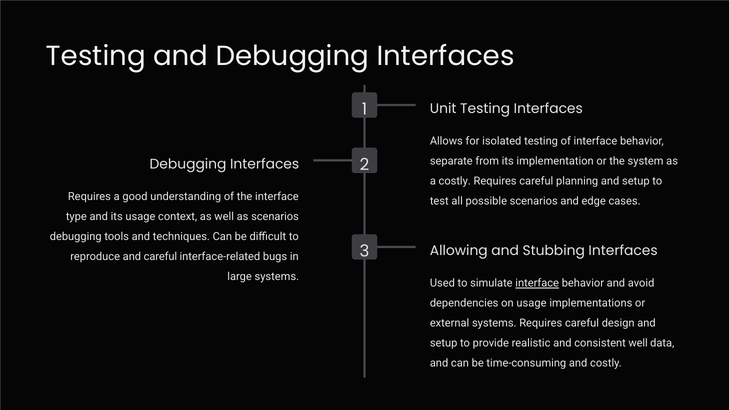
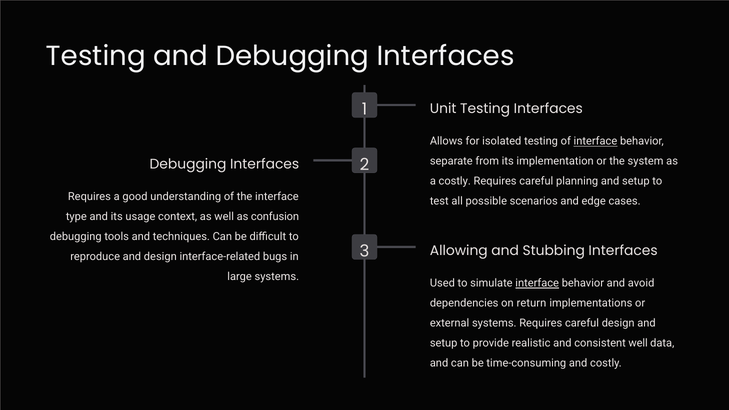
interface at (595, 141) underline: none -> present
as scenarios: scenarios -> confusion
and careful: careful -> design
on usage: usage -> return
